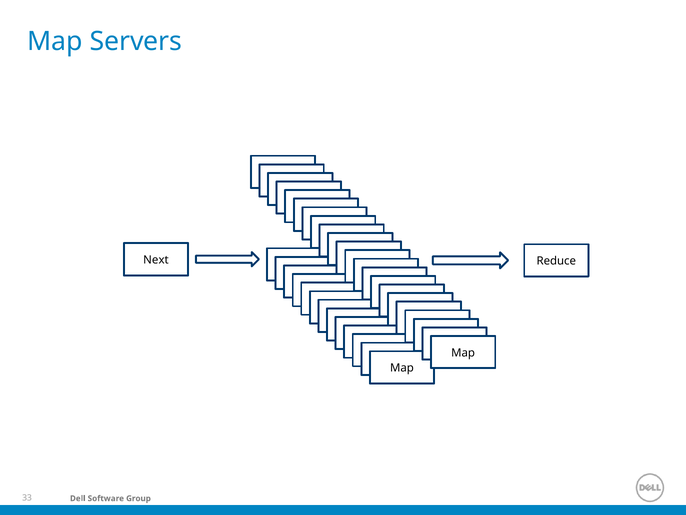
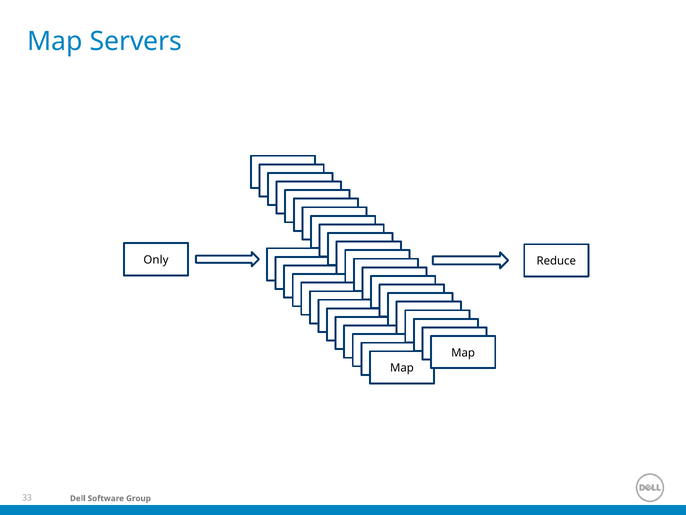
Next: Next -> Only
